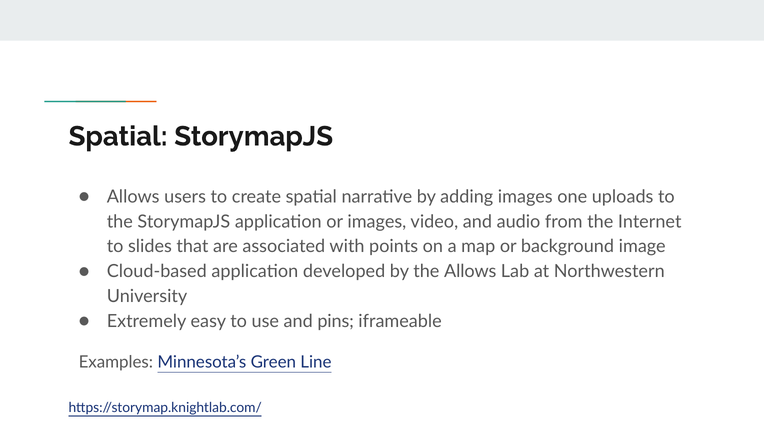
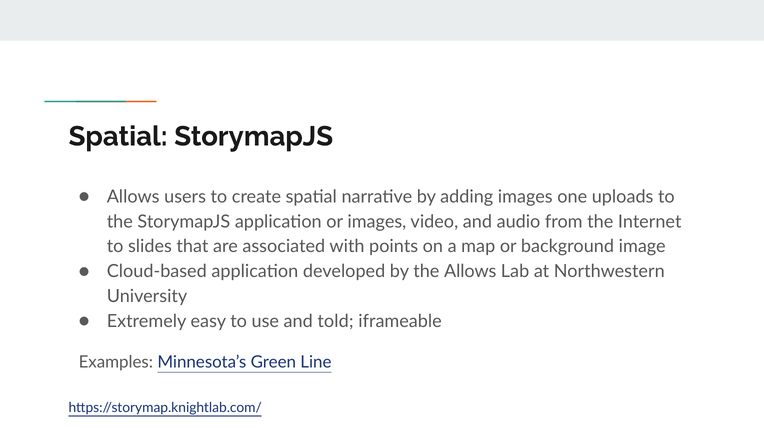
pins: pins -> told
